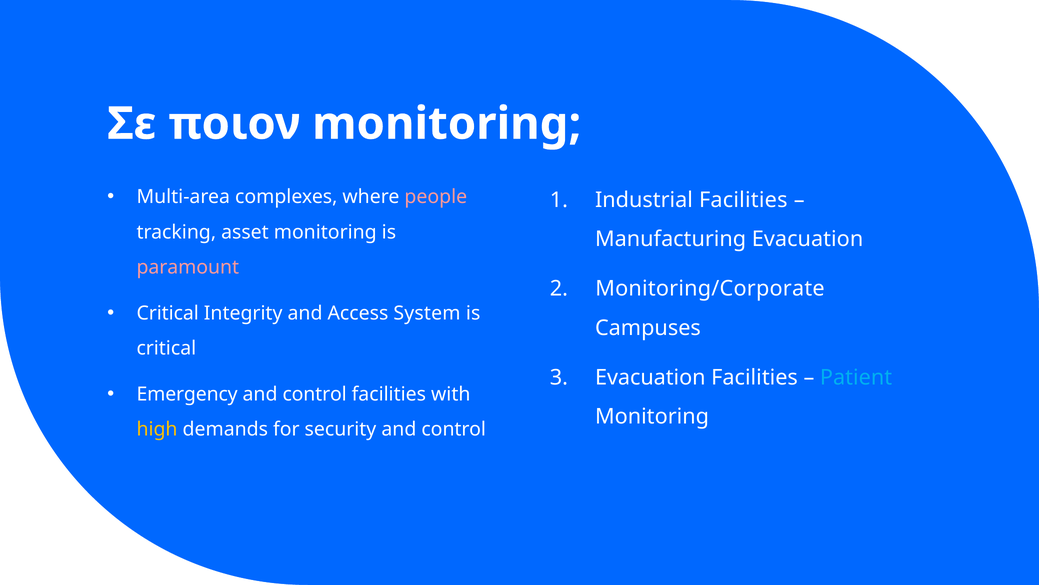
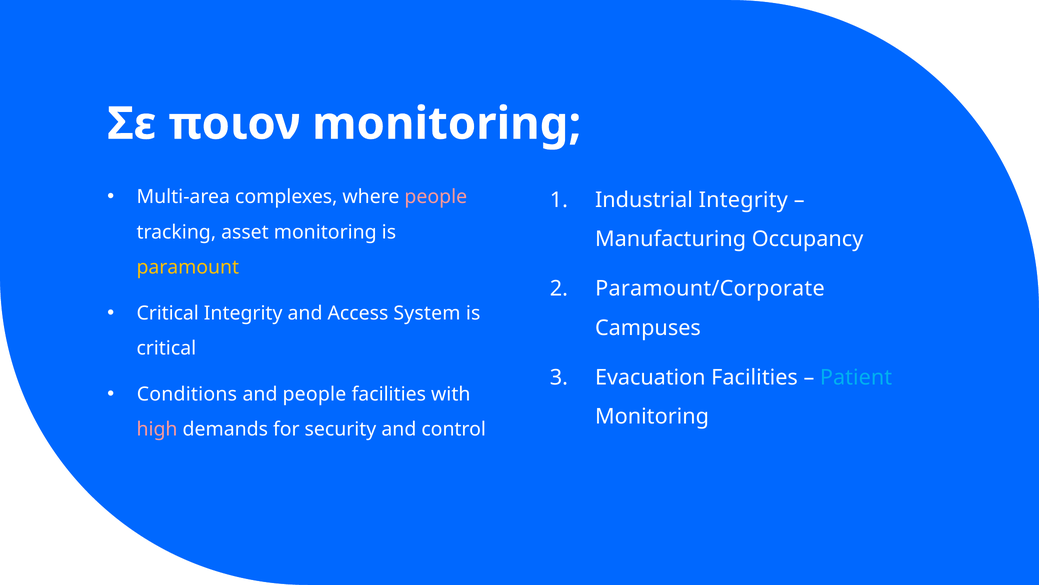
Industrial Facilities: Facilities -> Integrity
Manufacturing Evacuation: Evacuation -> Occupancy
paramount colour: pink -> yellow
Monitoring/Corporate: Monitoring/Corporate -> Paramount/Corporate
Emergency: Emergency -> Conditions
control at (315, 394): control -> people
high colour: yellow -> pink
